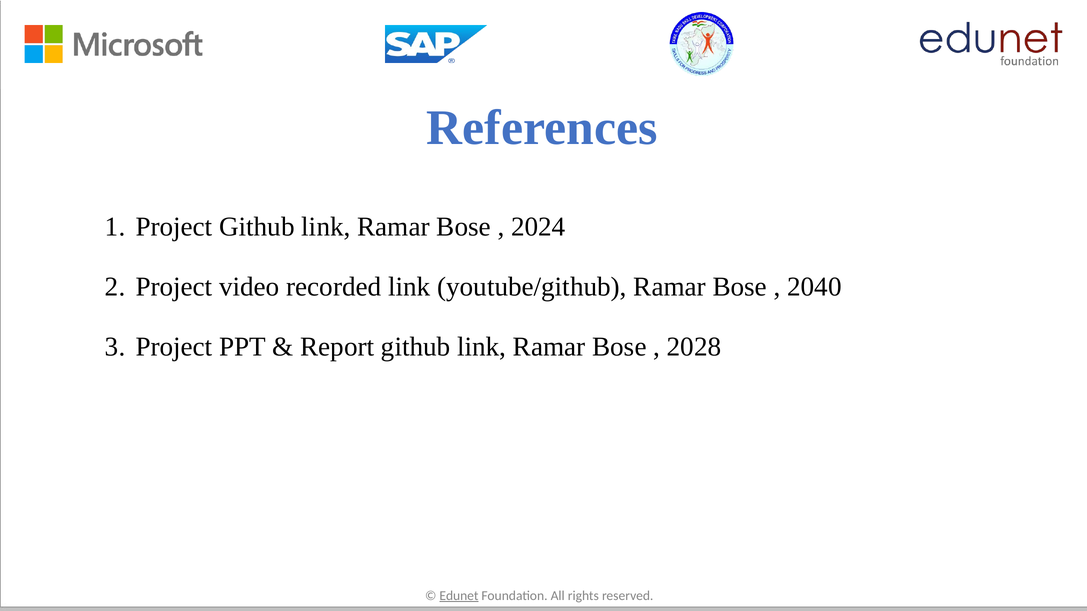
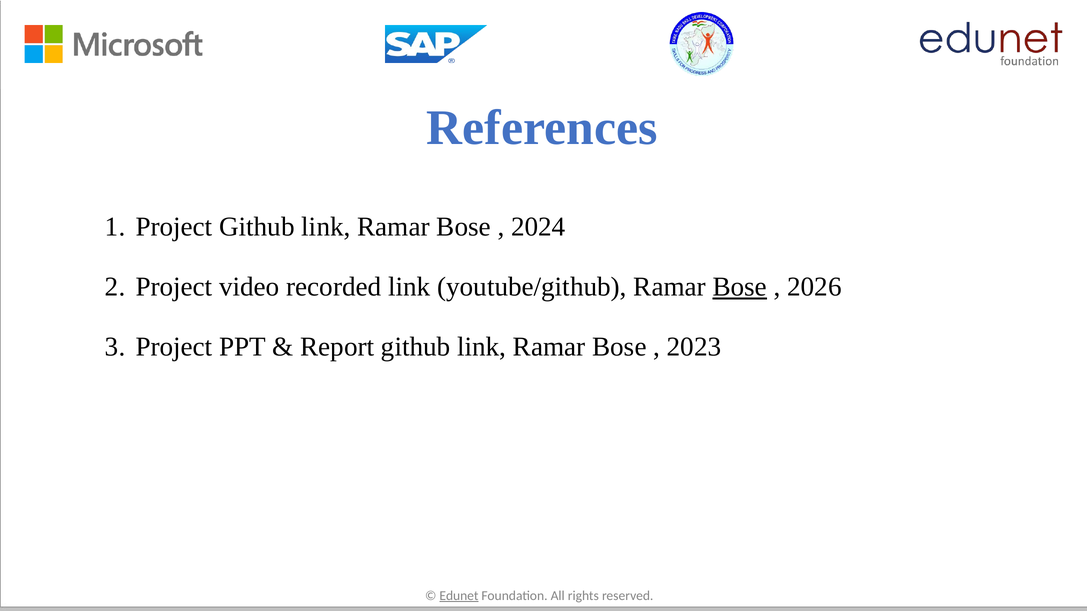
Bose at (740, 287) underline: none -> present
2040: 2040 -> 2026
2028: 2028 -> 2023
